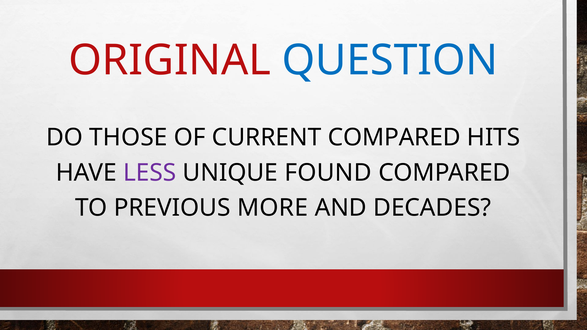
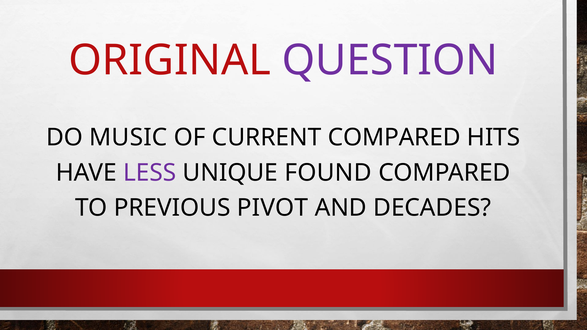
QUESTION colour: blue -> purple
THOSE: THOSE -> MUSIC
MORE: MORE -> PIVOT
